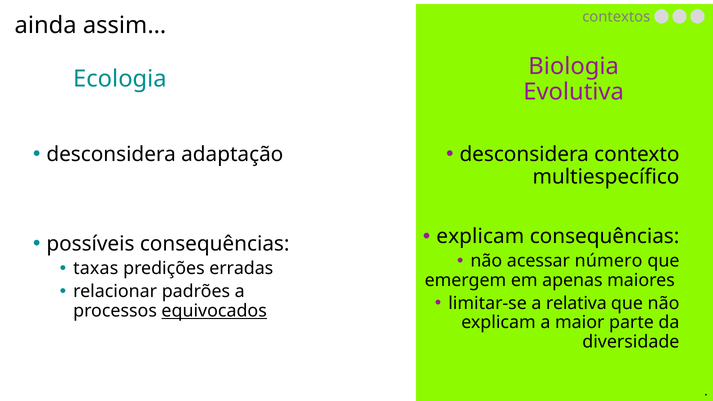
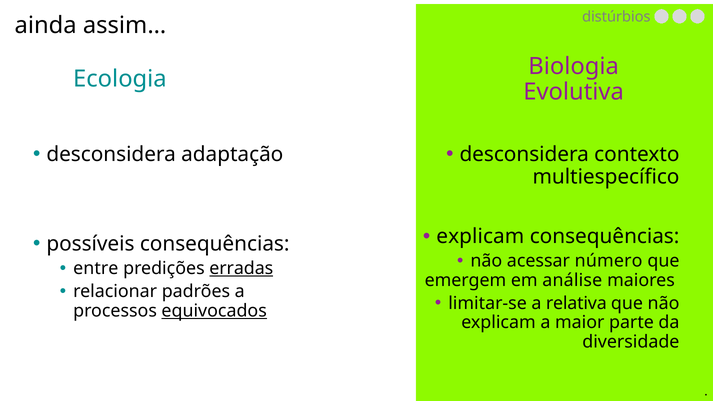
contextos: contextos -> distúrbios
taxas: taxas -> entre
erradas underline: none -> present
apenas: apenas -> análise
